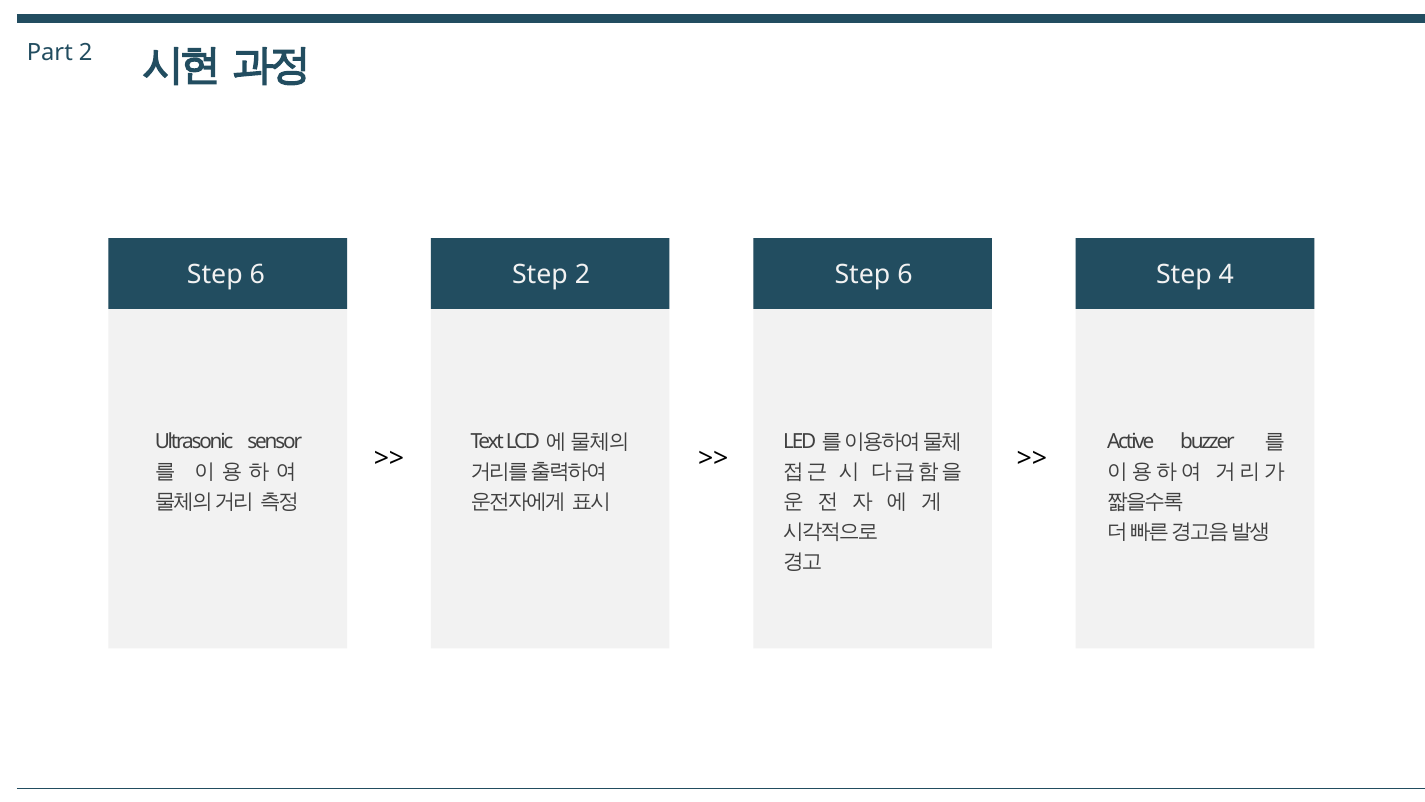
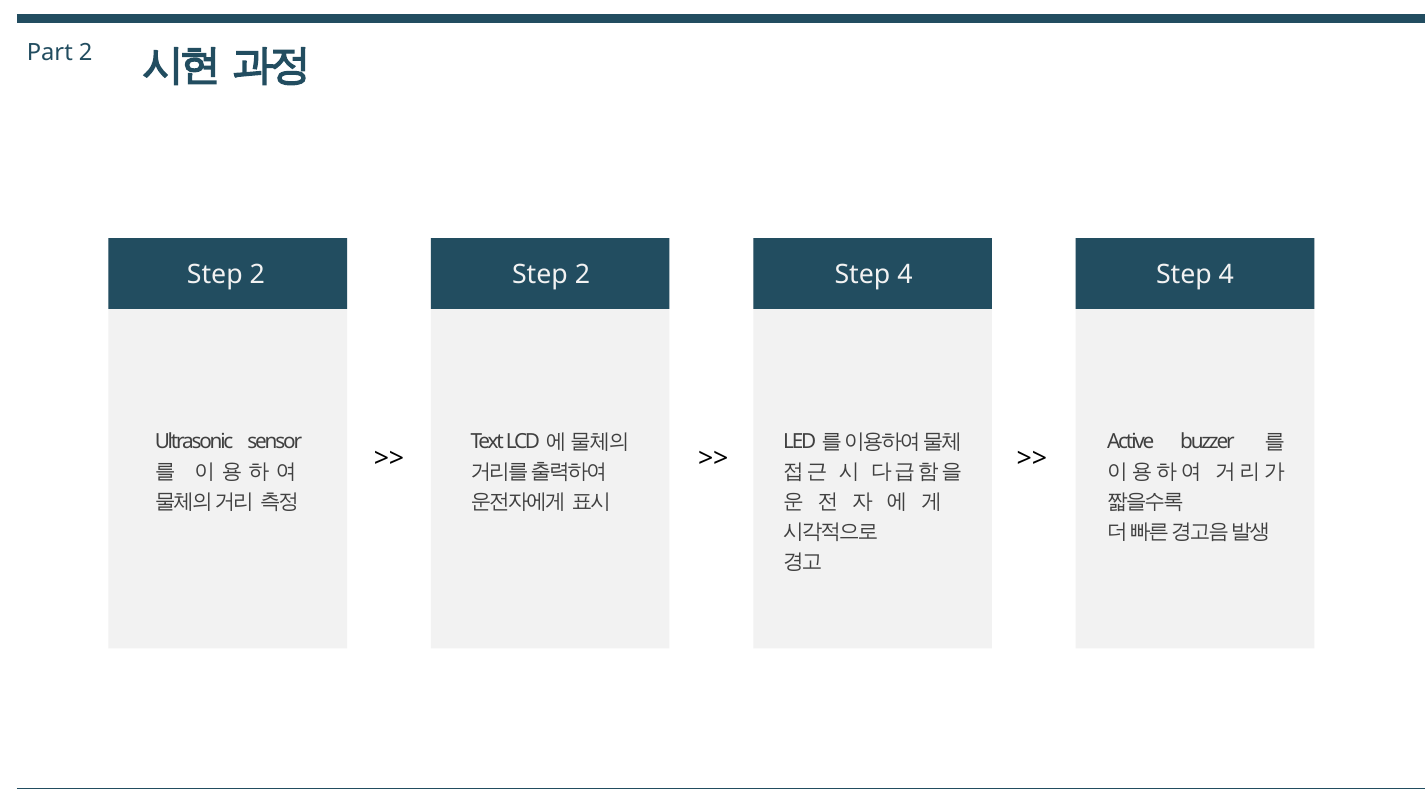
6 at (257, 275): 6 -> 2
2 Step 6: 6 -> 4
